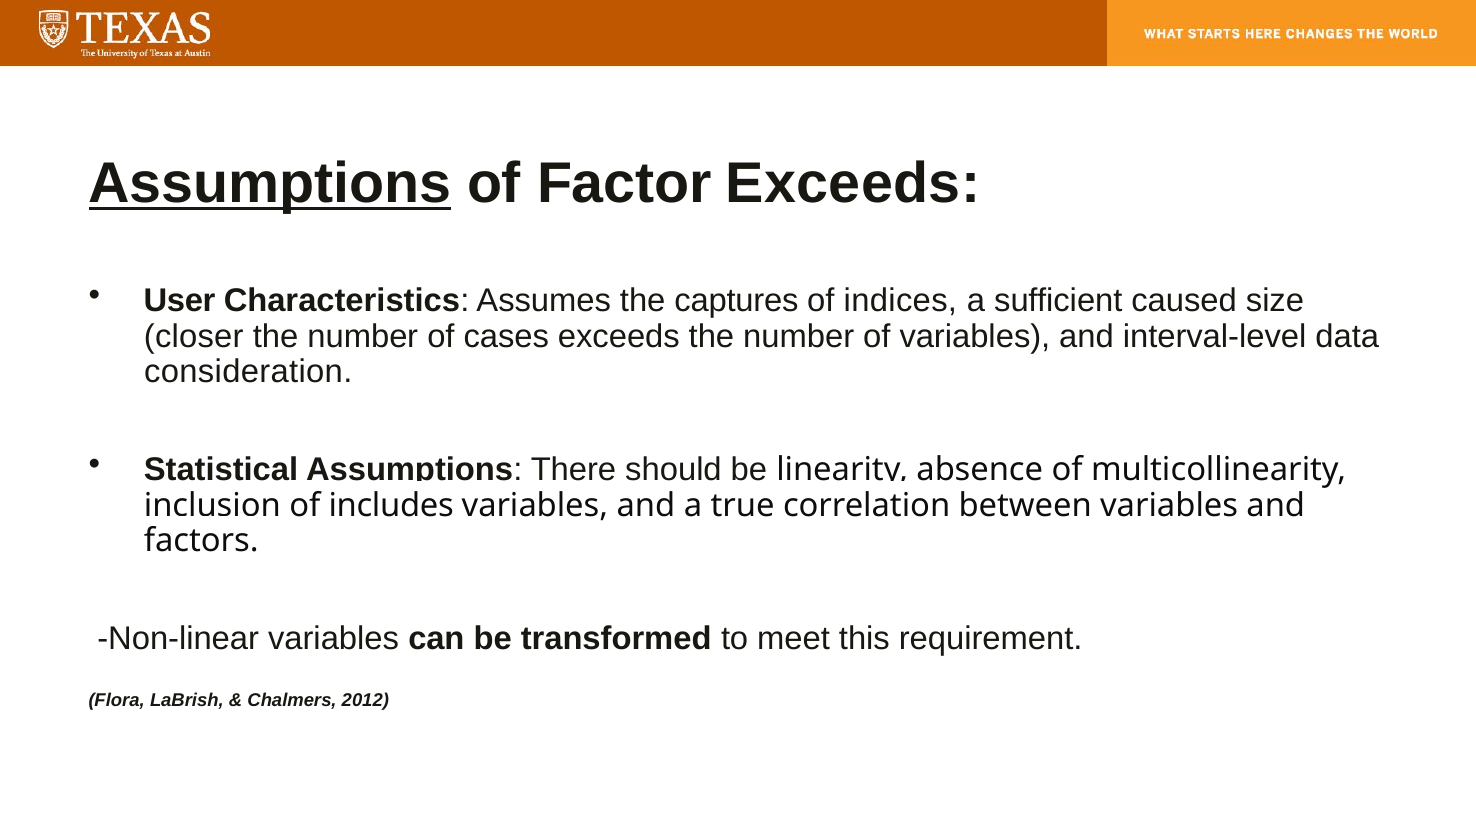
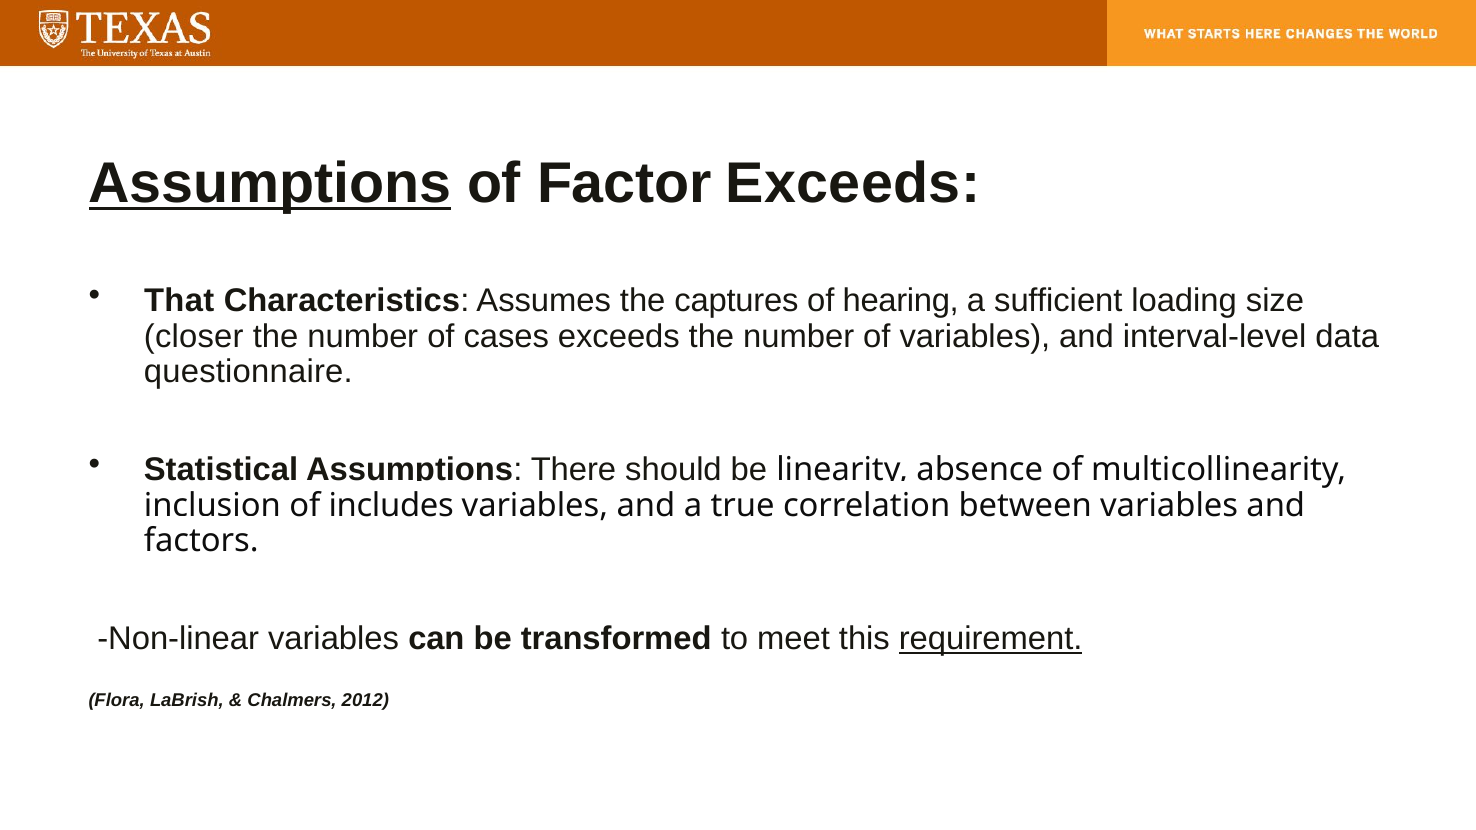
User: User -> That
indices: indices -> hearing
caused: caused -> loading
consideration: consideration -> questionnaire
requirement underline: none -> present
